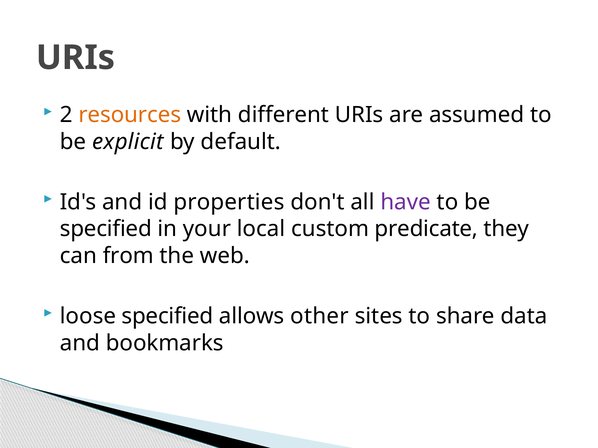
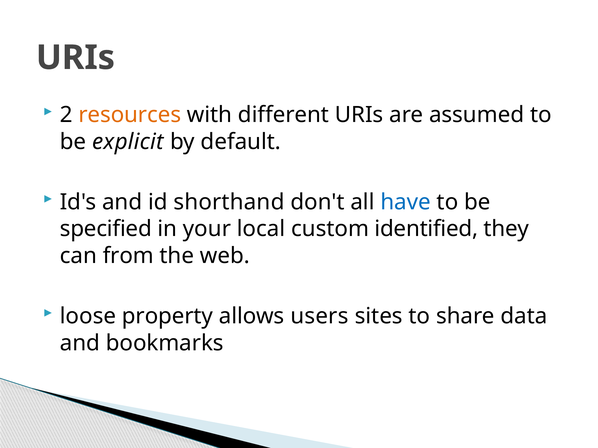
properties: properties -> shorthand
have colour: purple -> blue
predicate: predicate -> identified
loose specified: specified -> property
other: other -> users
